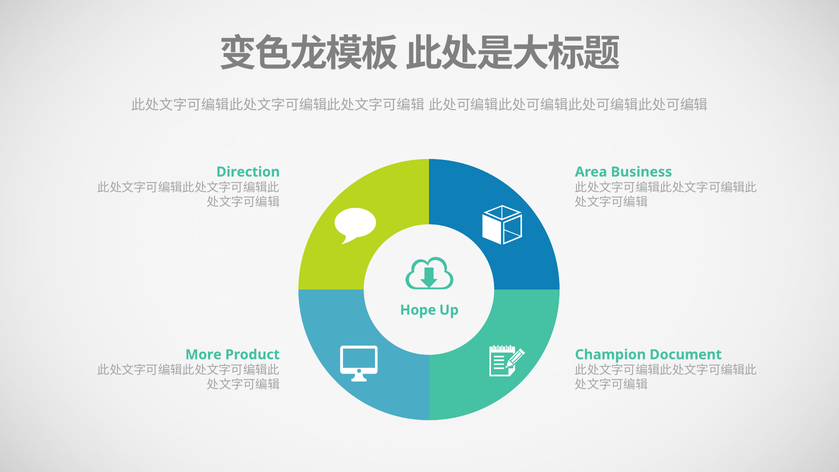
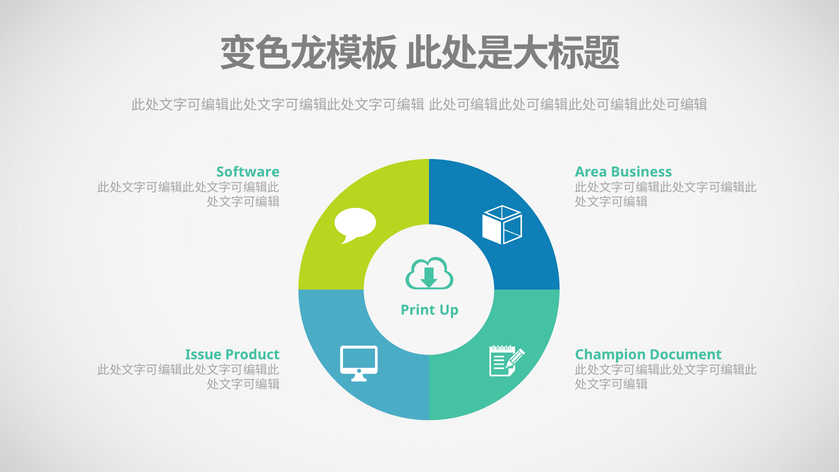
Direction: Direction -> Software
Hope: Hope -> Print
More: More -> Issue
